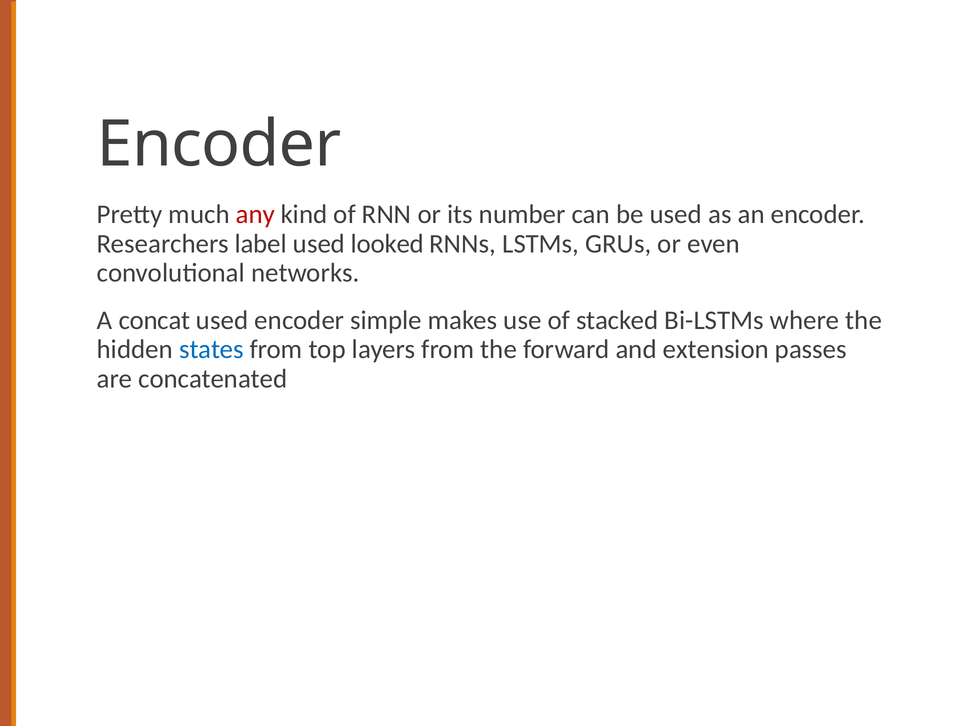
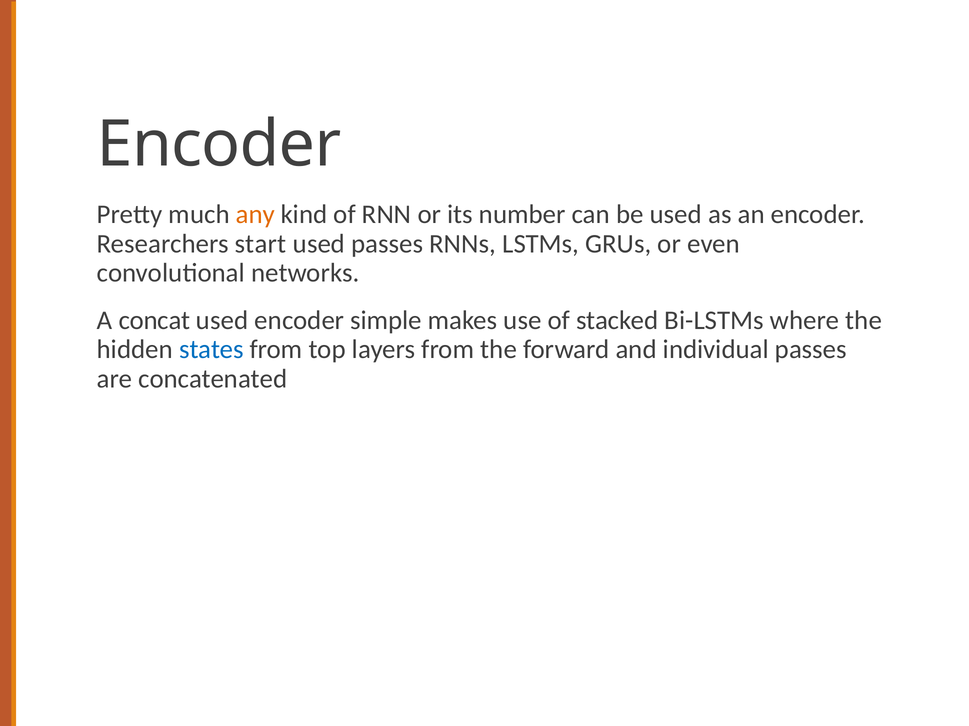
any colour: red -> orange
label: label -> start
used looked: looked -> passes
extension: extension -> individual
